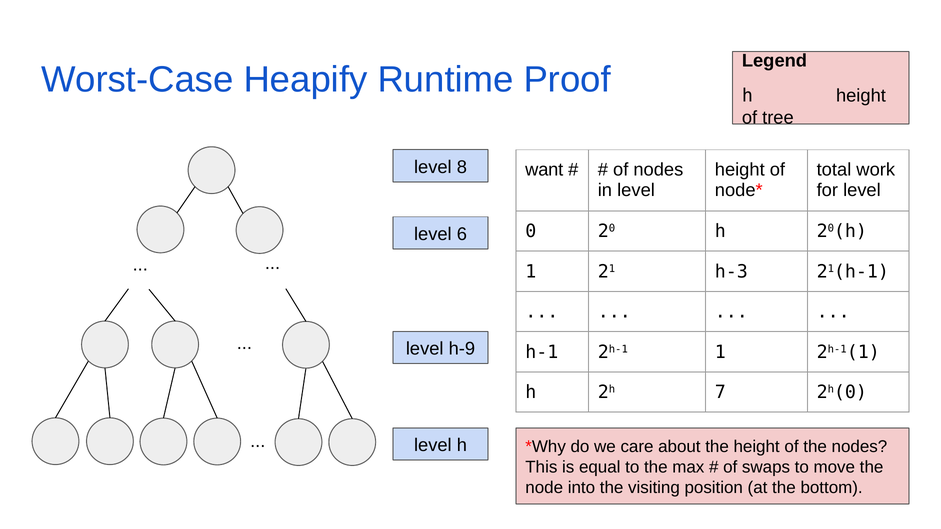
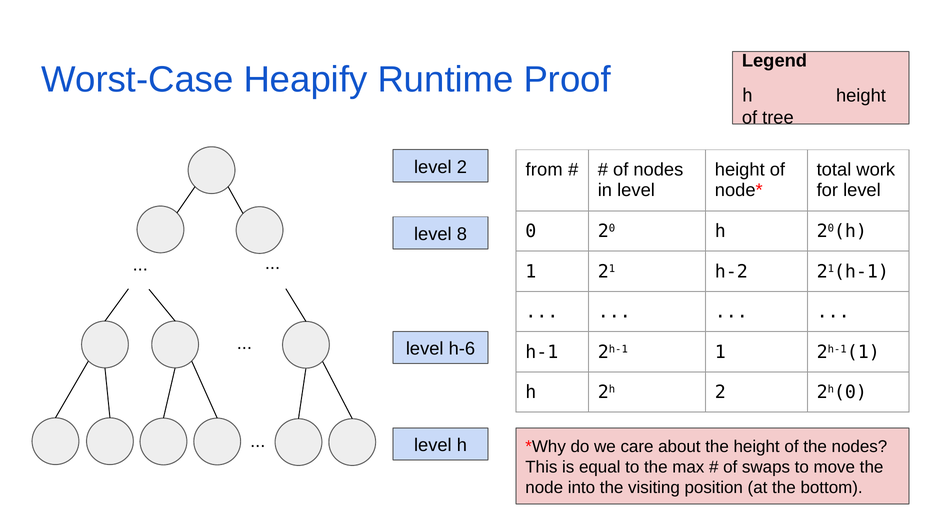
level 8: 8 -> 2
want: want -> from
6: 6 -> 8
h-3: h-3 -> h-2
h-9: h-9 -> h-6
2h 7: 7 -> 2
